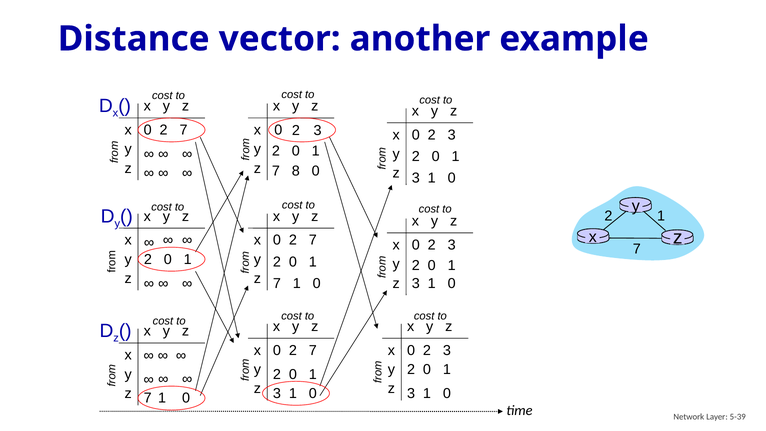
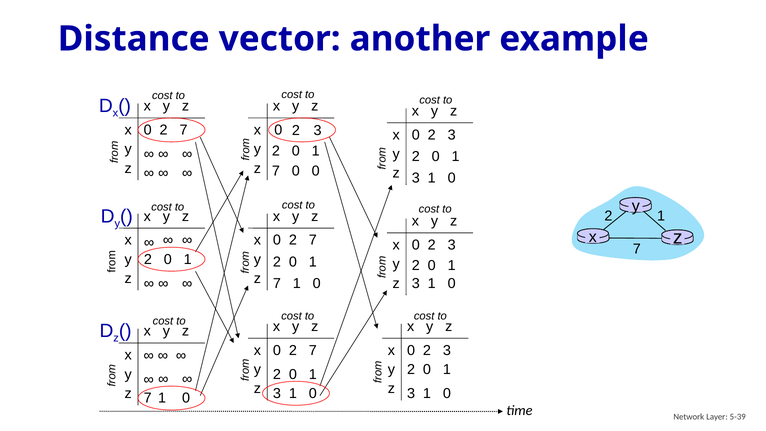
7 8: 8 -> 0
